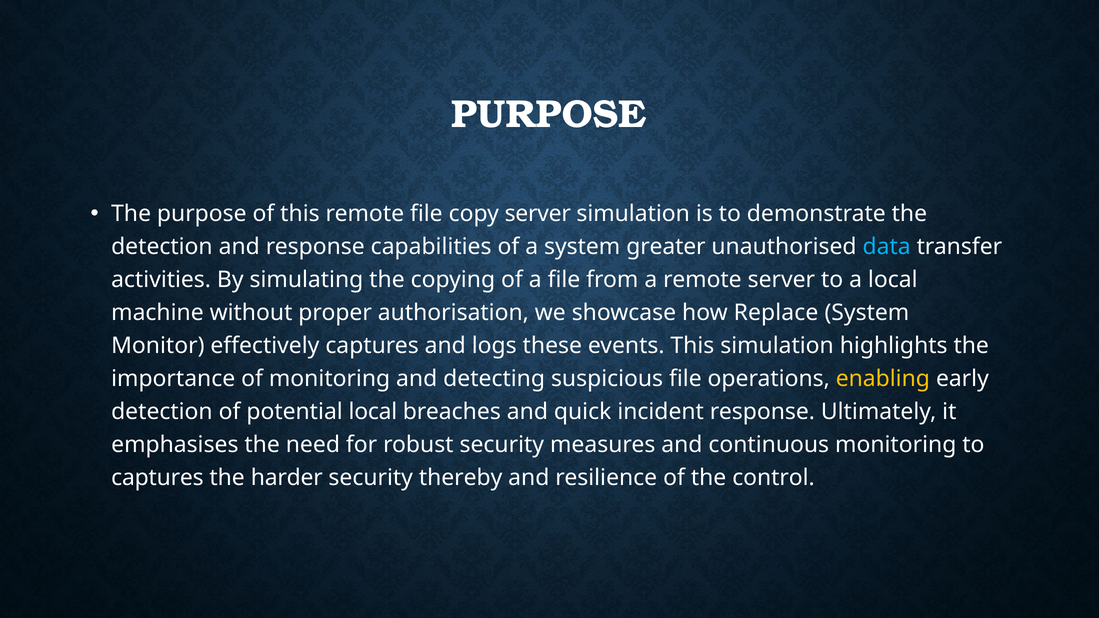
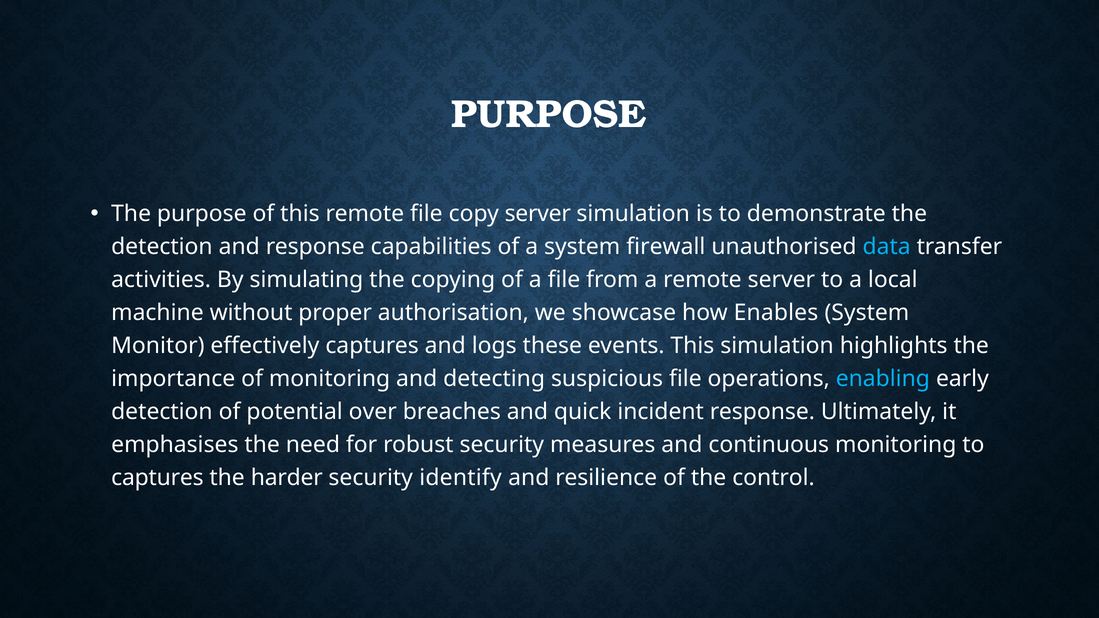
greater: greater -> firewall
Replace: Replace -> Enables
enabling colour: yellow -> light blue
potential local: local -> over
thereby: thereby -> identify
